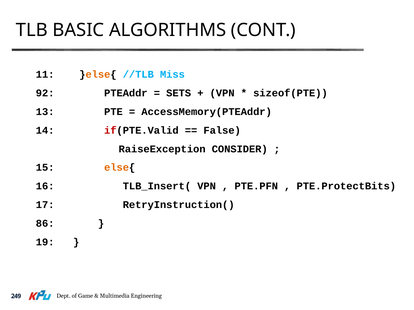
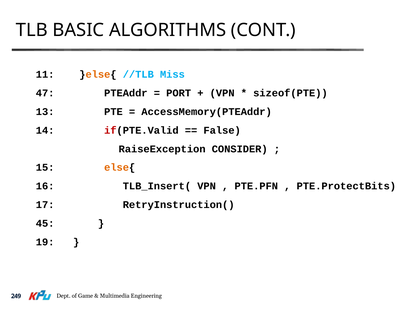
92: 92 -> 47
SETS: SETS -> PORT
86: 86 -> 45
